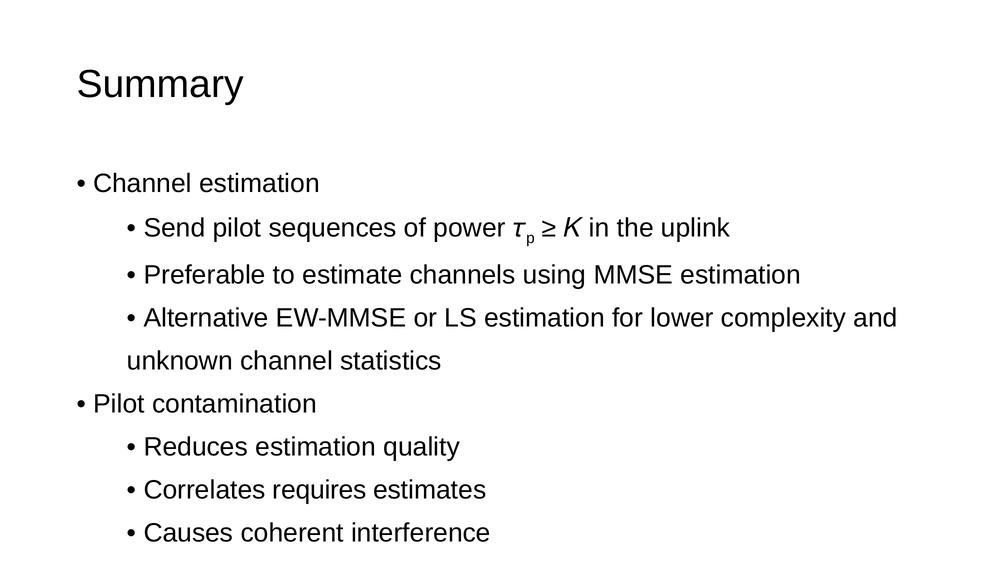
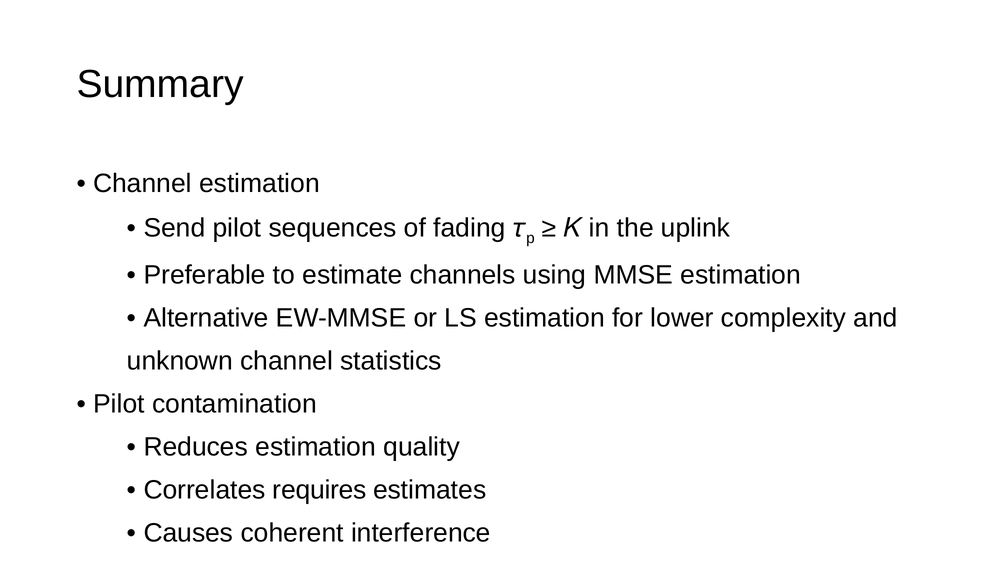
power: power -> fading
